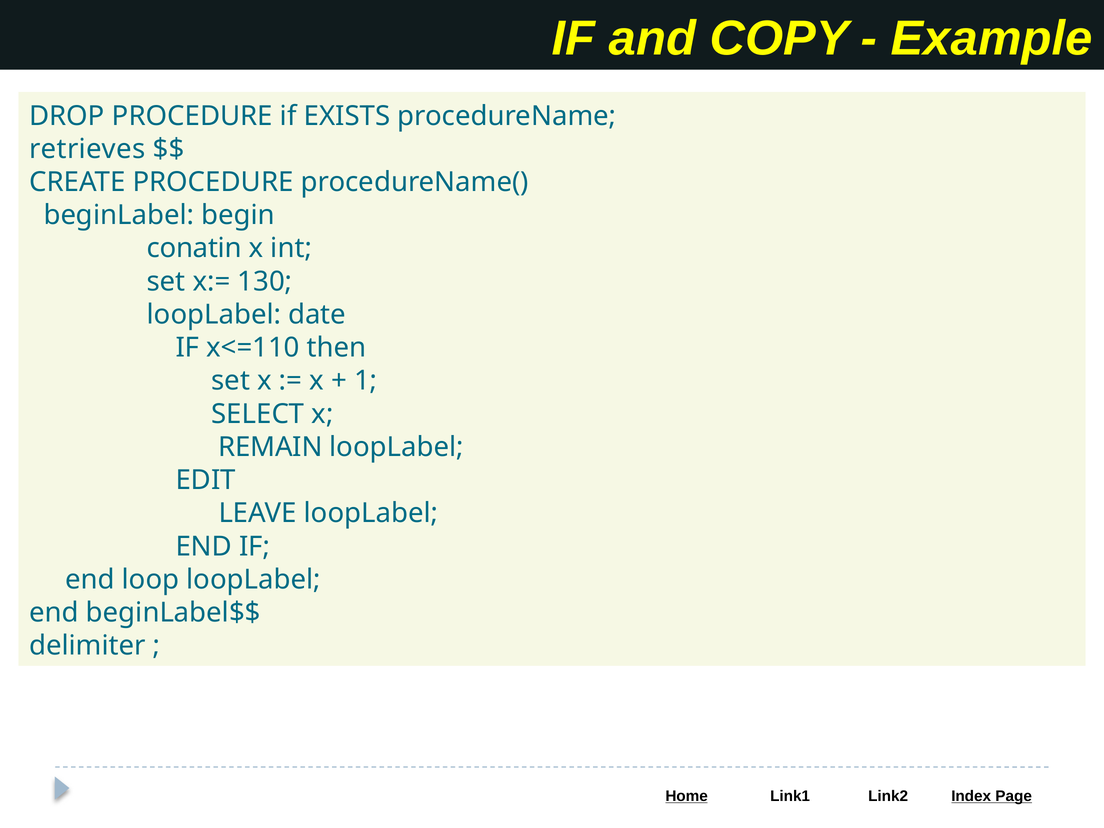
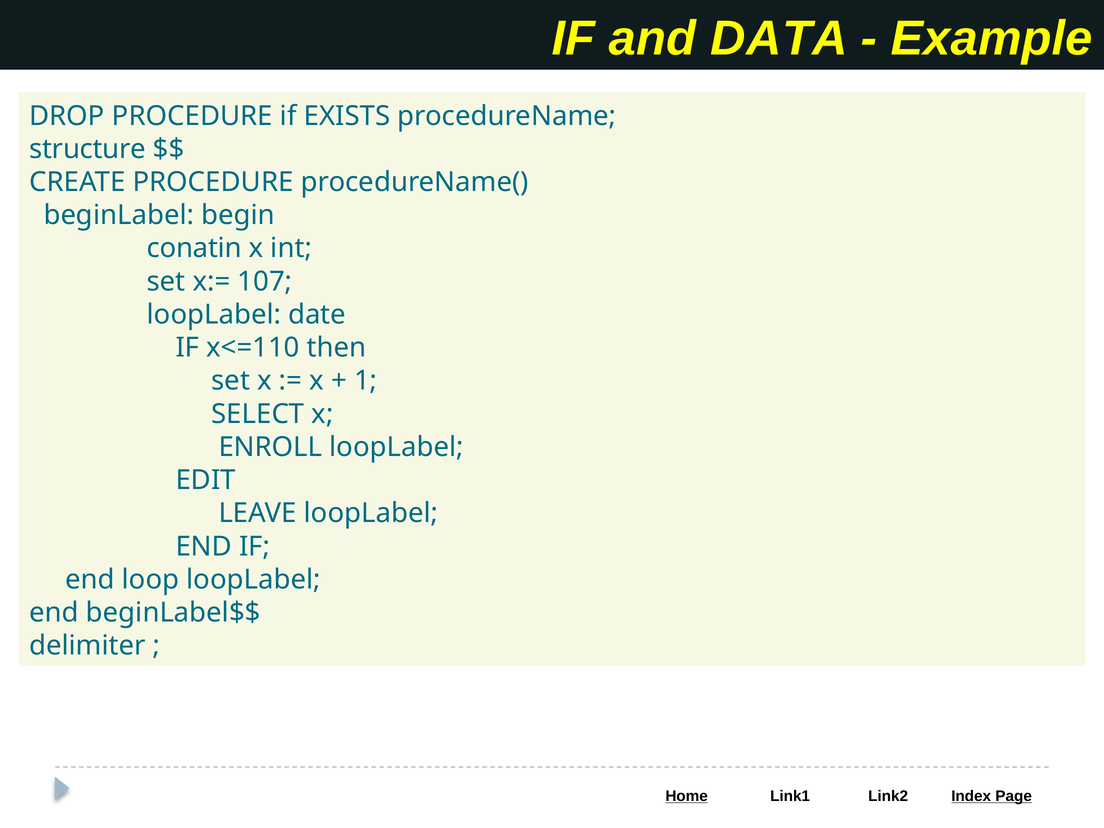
COPY: COPY -> DATA
retrieves: retrieves -> structure
130: 130 -> 107
REMAIN: REMAIN -> ENROLL
